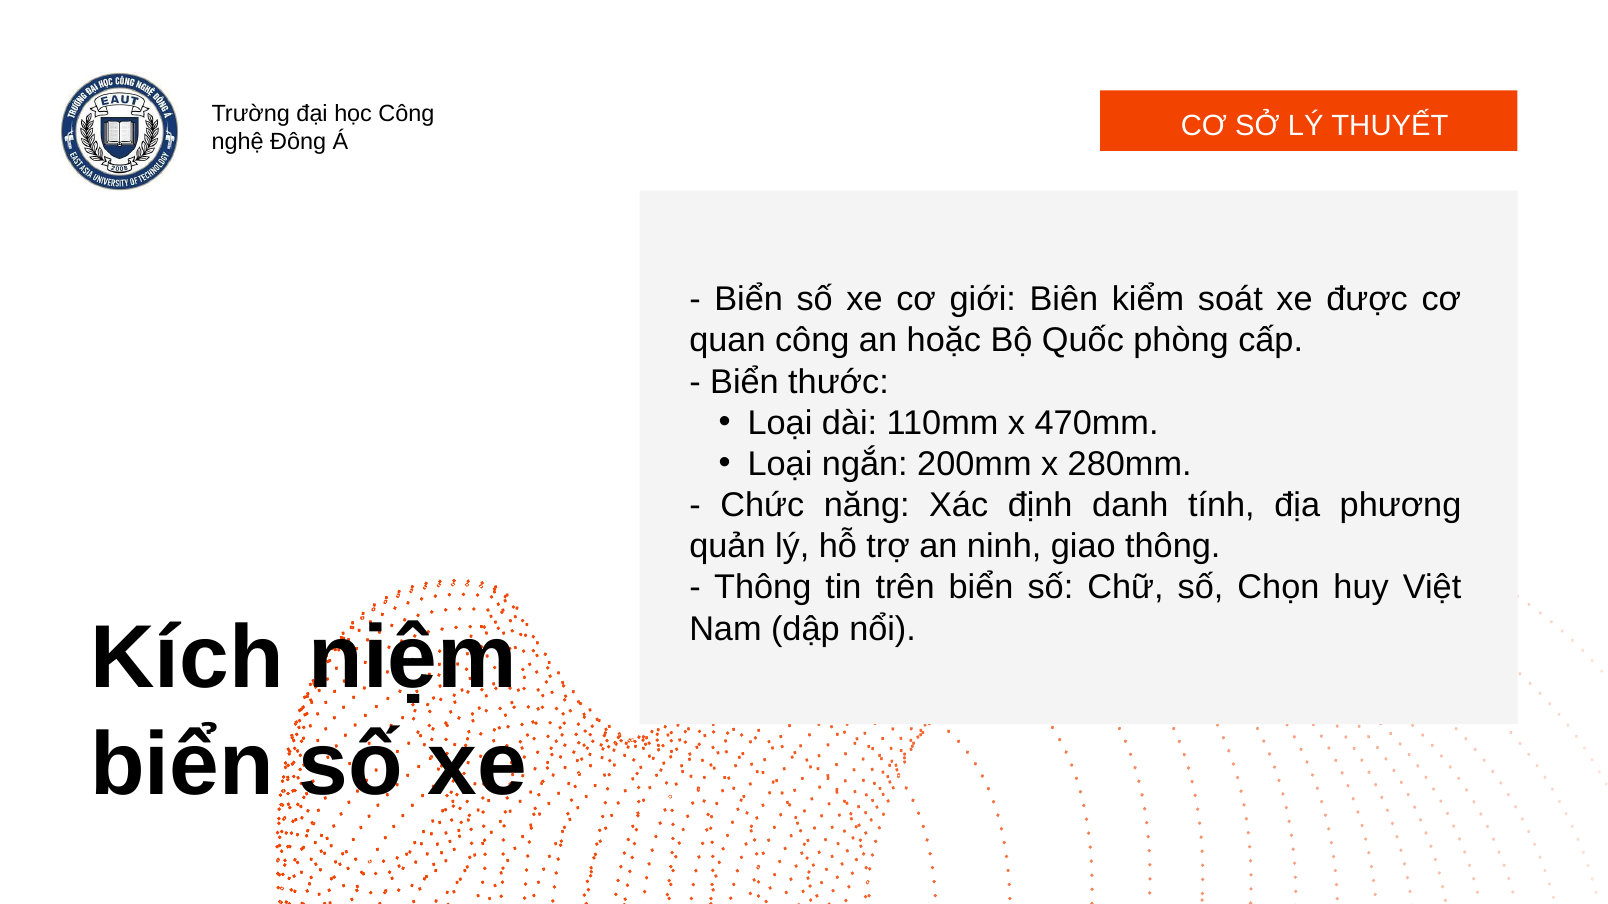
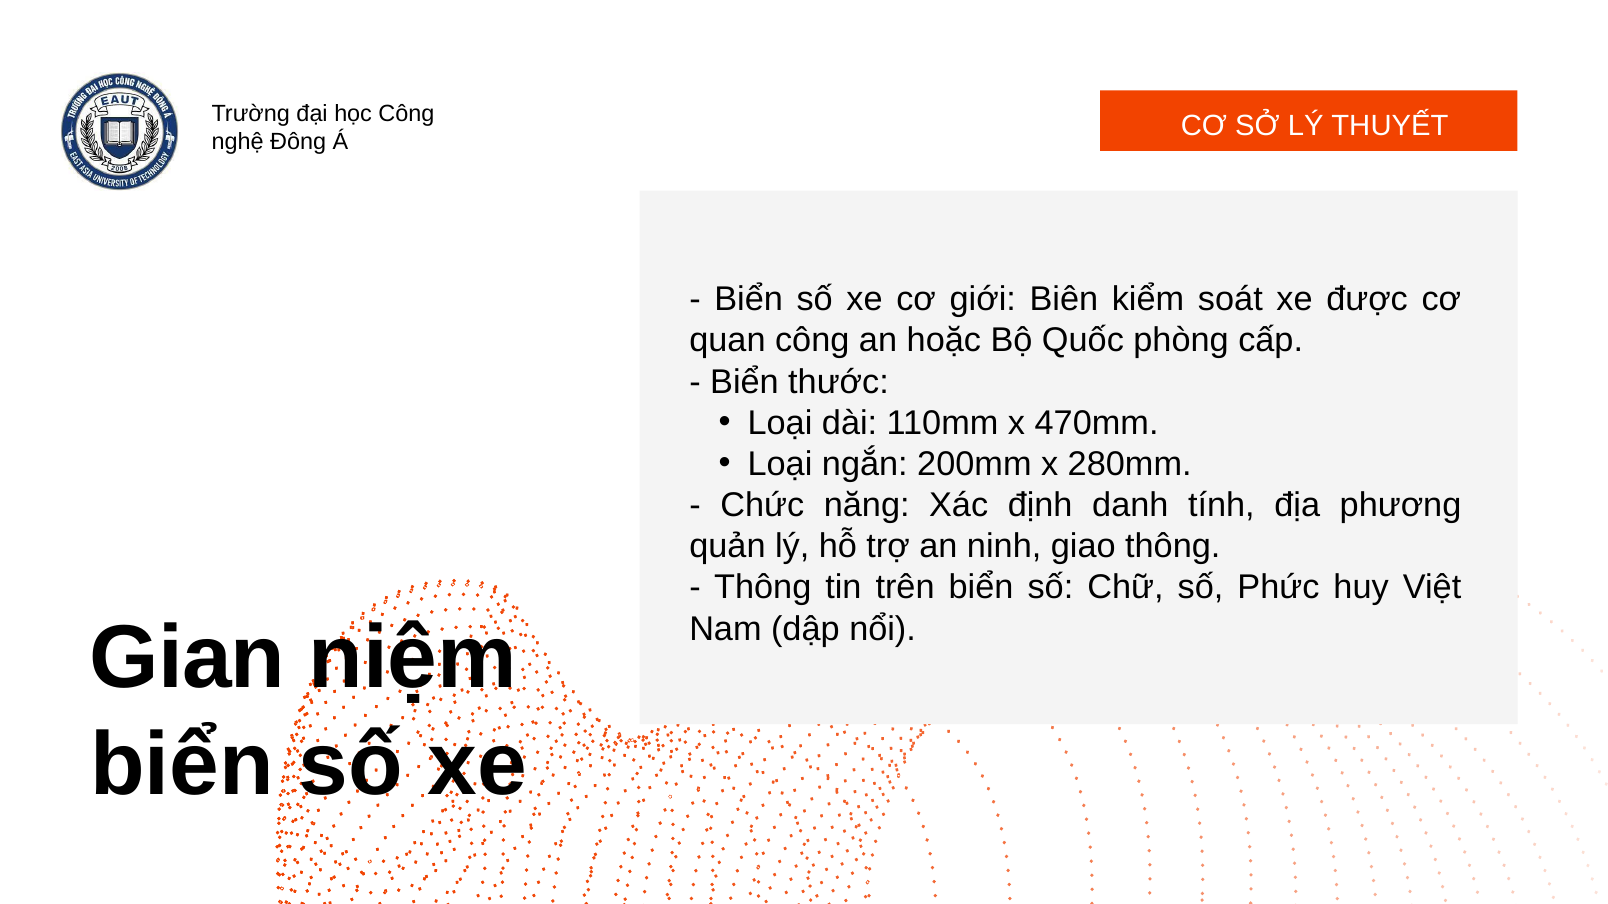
Chọn: Chọn -> Phức
Kích: Kích -> Gian
